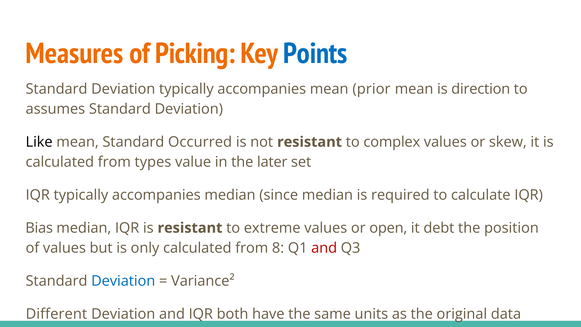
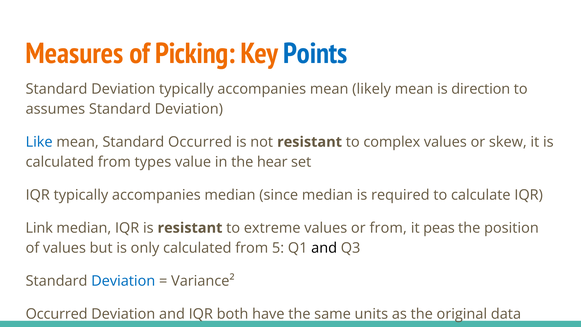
prior: prior -> likely
Like colour: black -> blue
later: later -> hear
Bias: Bias -> Link
or open: open -> from
debt: debt -> peas
8: 8 -> 5
and at (324, 248) colour: red -> black
Different at (56, 314): Different -> Occurred
